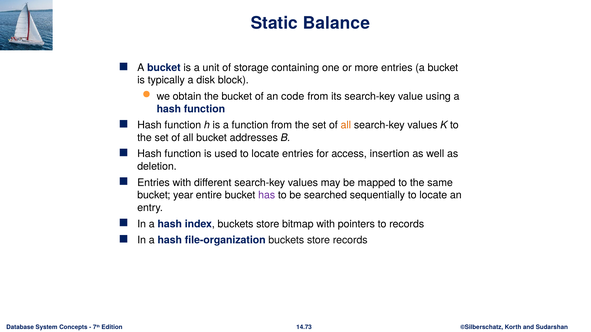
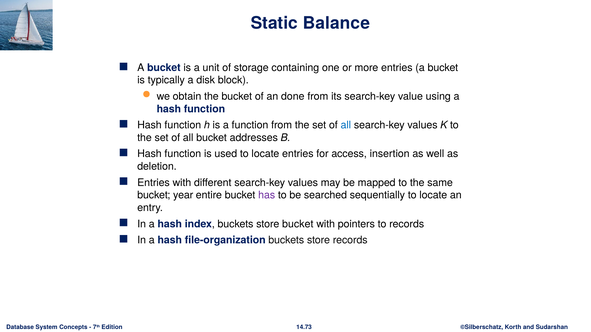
code: code -> done
all at (346, 125) colour: orange -> blue
store bitmap: bitmap -> bucket
